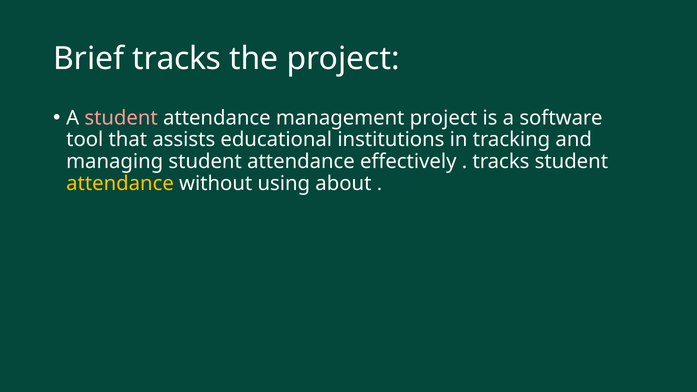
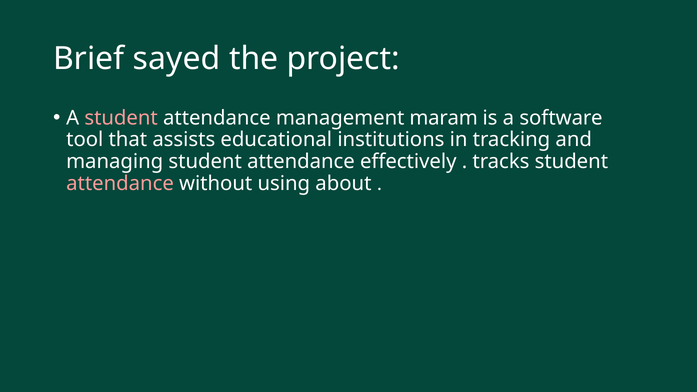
Brief tracks: tracks -> sayed
management project: project -> maram
attendance at (120, 184) colour: yellow -> pink
